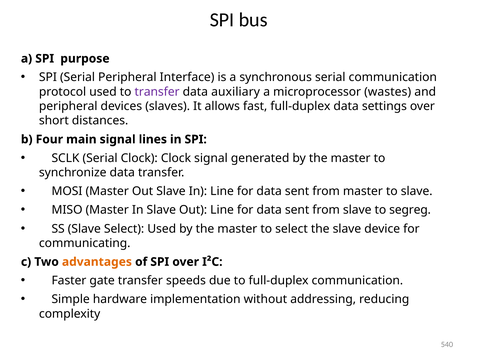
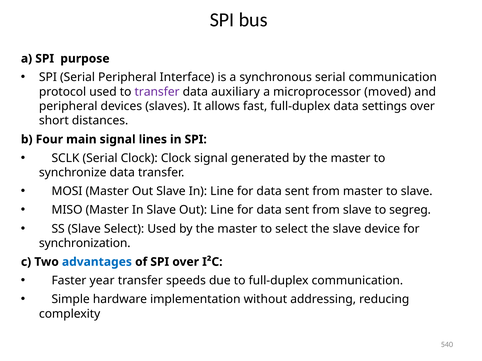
wastes: wastes -> moved
communicating: communicating -> synchronization
advantages colour: orange -> blue
gate: gate -> year
